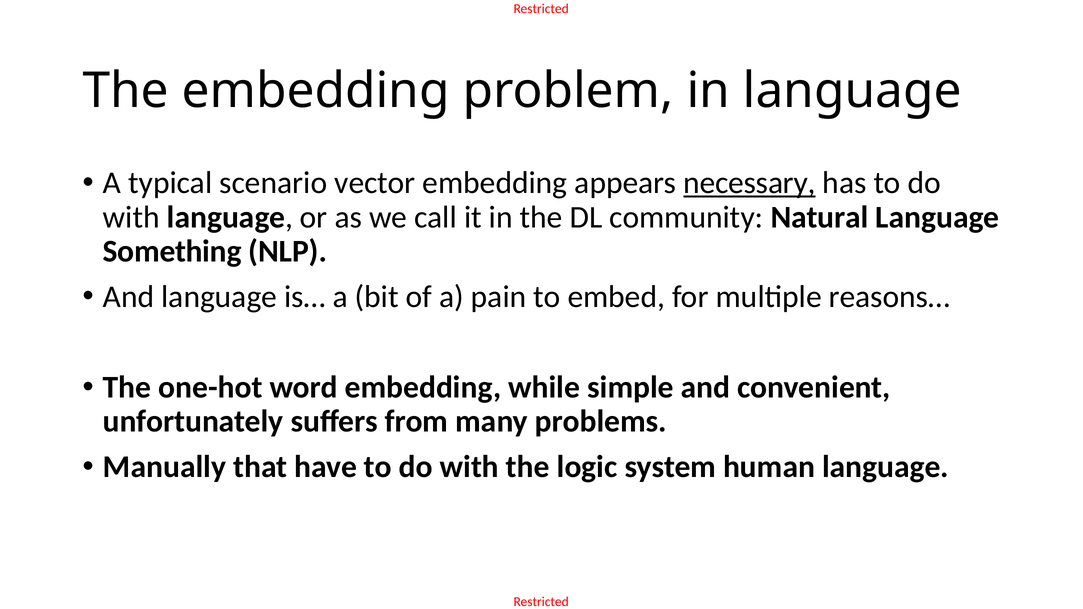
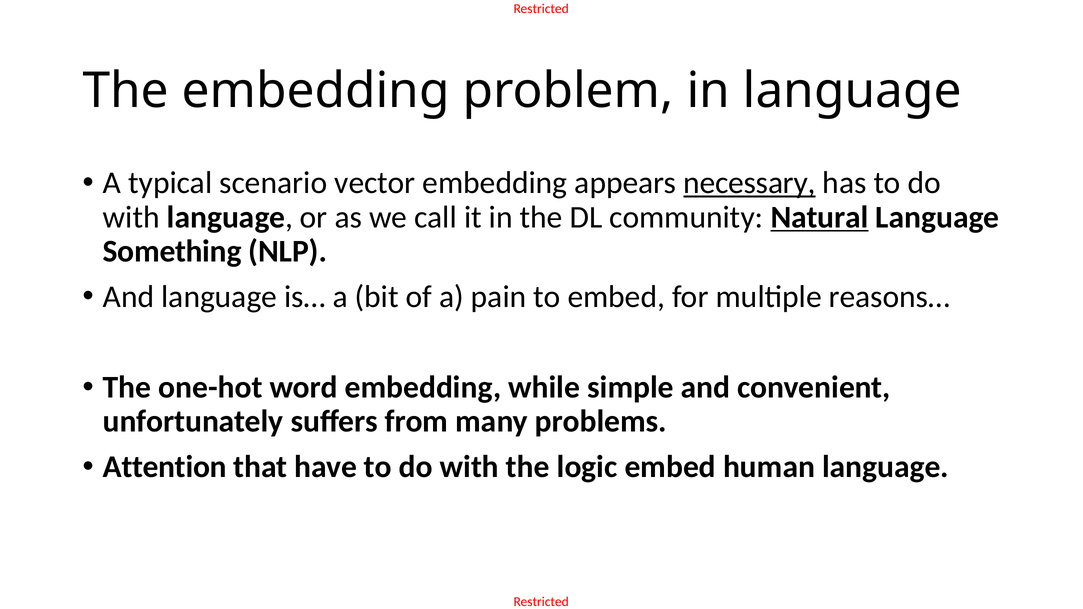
Natural underline: none -> present
Manually: Manually -> Attention
logic system: system -> embed
